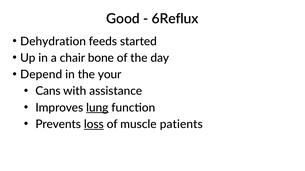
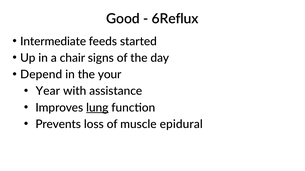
Dehydration: Dehydration -> Intermediate
bone: bone -> signs
Cans: Cans -> Year
loss underline: present -> none
patients: patients -> epidural
